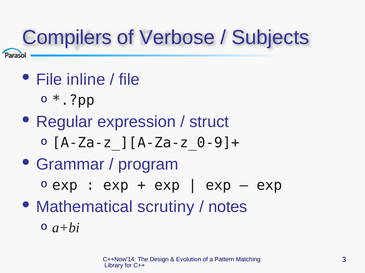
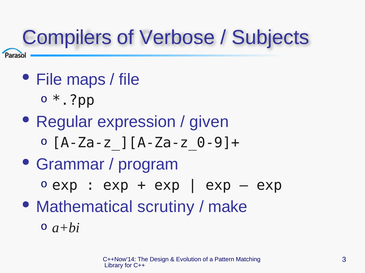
inline: inline -> maps
struct: struct -> given
notes: notes -> make
